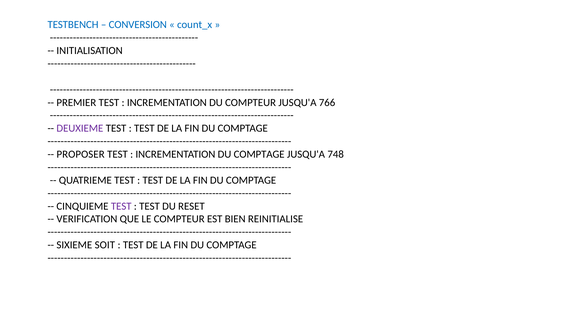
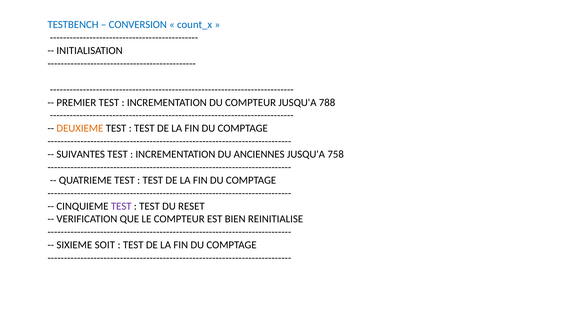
766: 766 -> 788
DEUXIEME colour: purple -> orange
PROPOSER: PROPOSER -> SUIVANTES
INCREMENTATION DU COMPTAGE: COMPTAGE -> ANCIENNES
748: 748 -> 758
